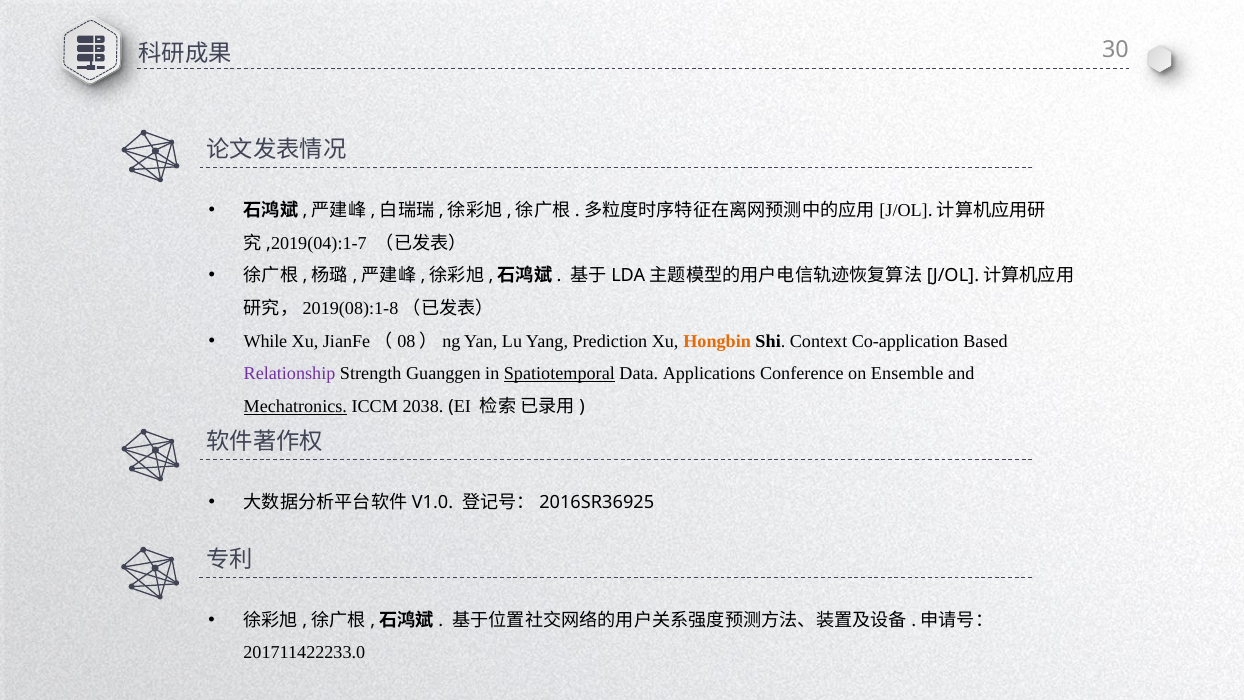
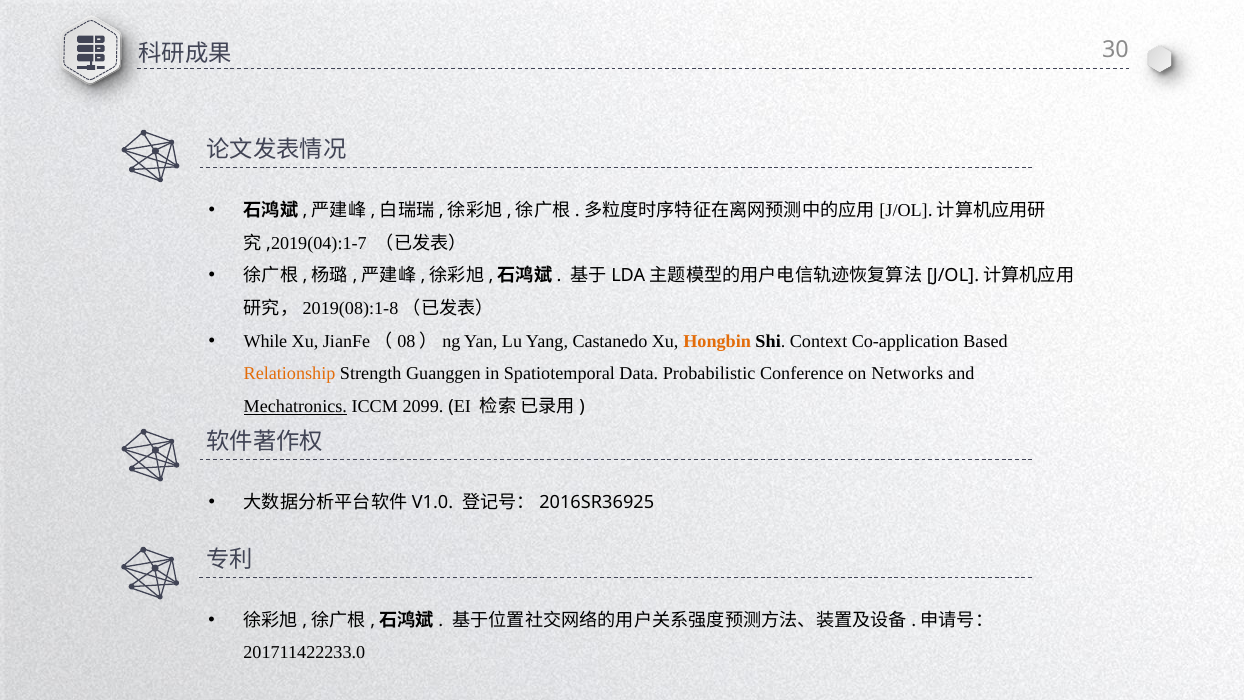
Prediction: Prediction -> Castanedo
Relationship colour: purple -> orange
Spatiotemporal underline: present -> none
Applications: Applications -> Probabilistic
Ensemble: Ensemble -> Networks
2038: 2038 -> 2099
